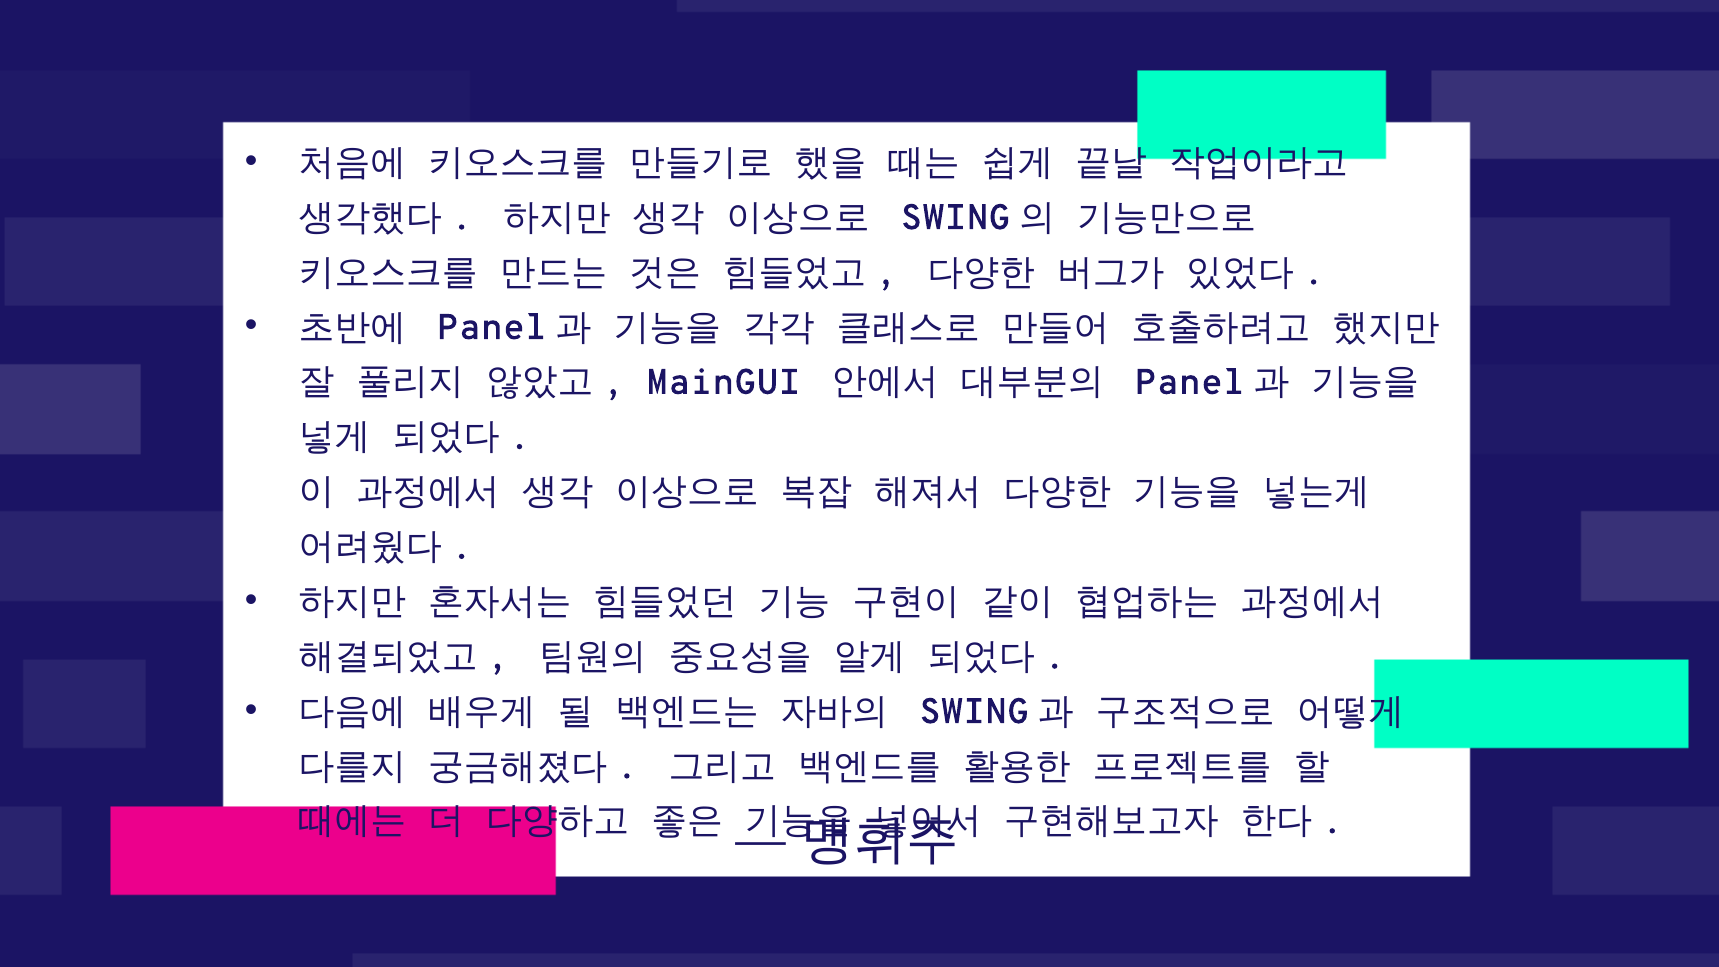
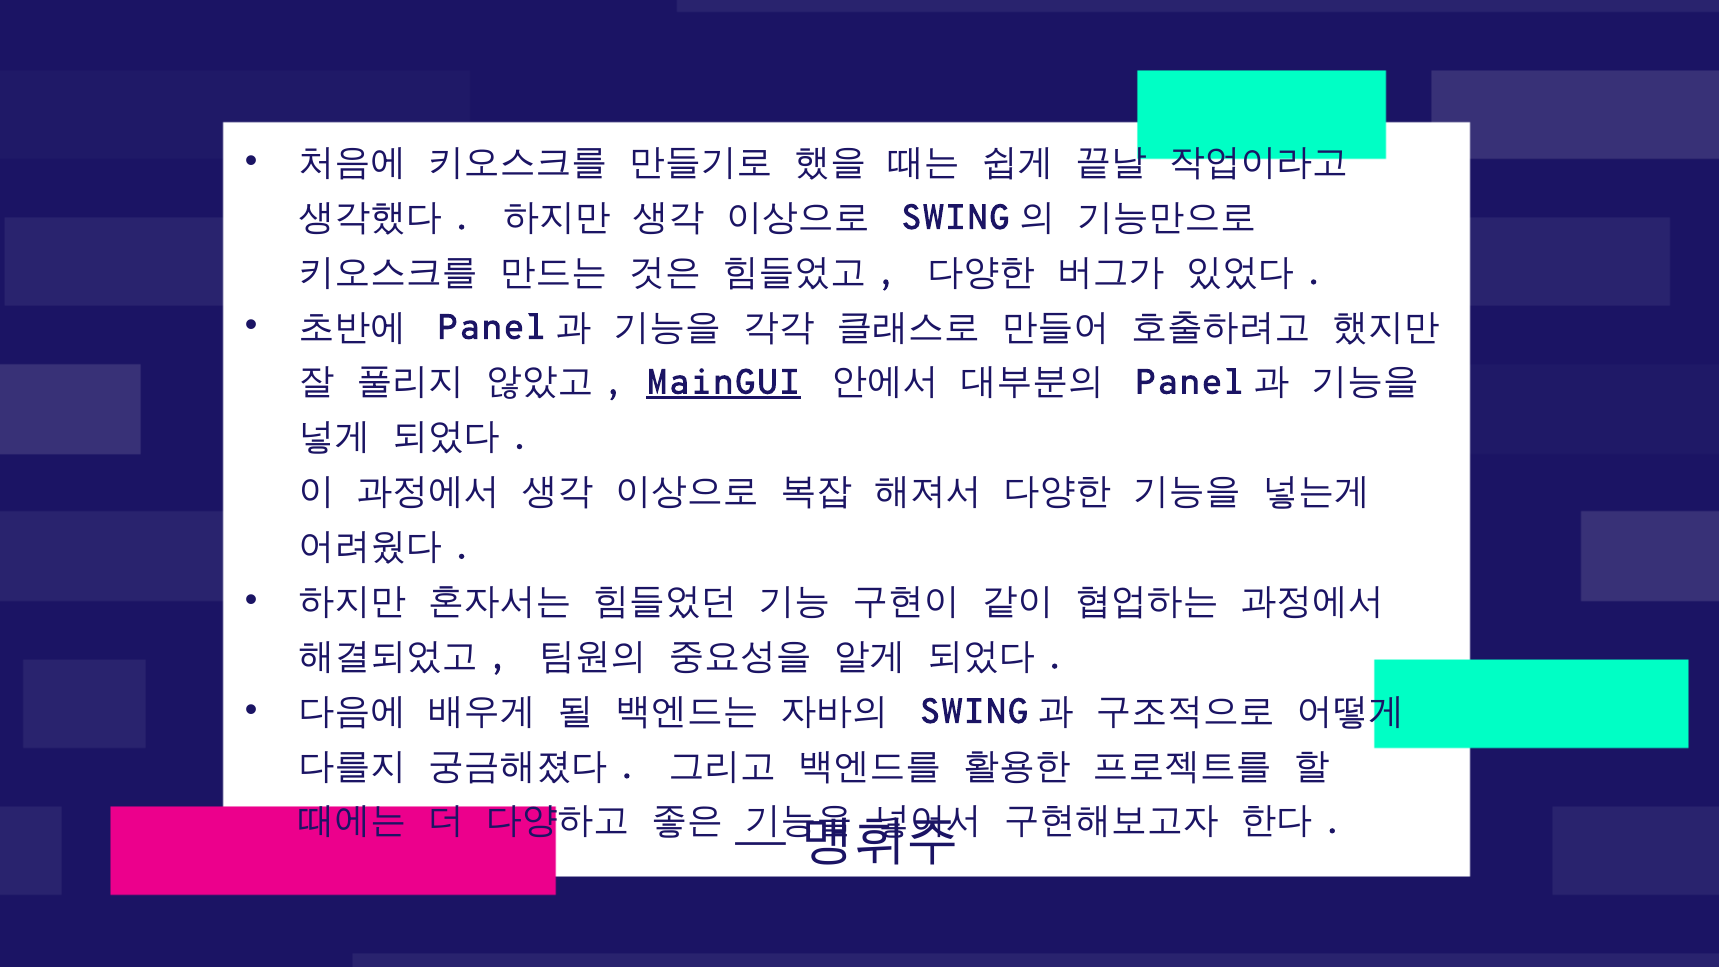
MainGUI underline: none -> present
